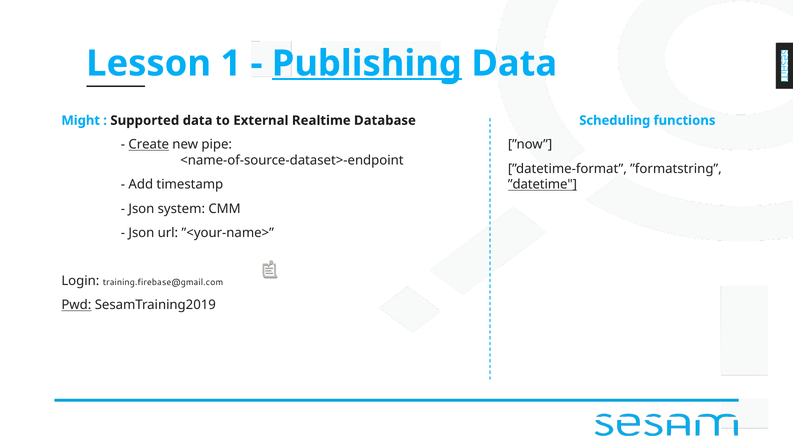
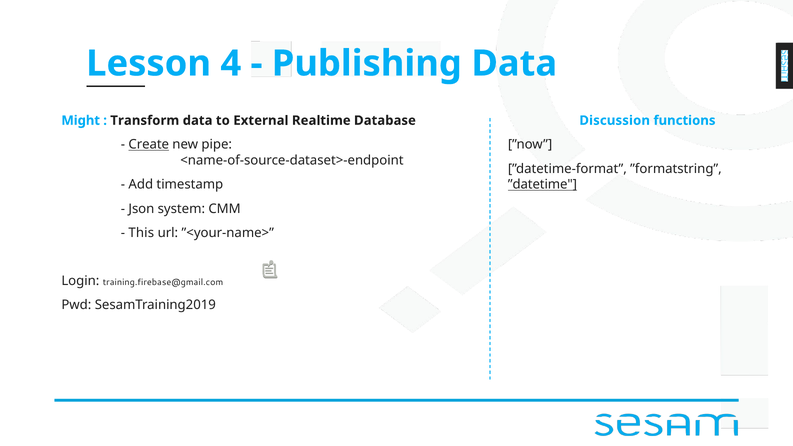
1: 1 -> 4
Publishing underline: present -> none
Supported: Supported -> Transform
Scheduling: Scheduling -> Discussion
Json at (141, 233): Json -> This
Pwd underline: present -> none
